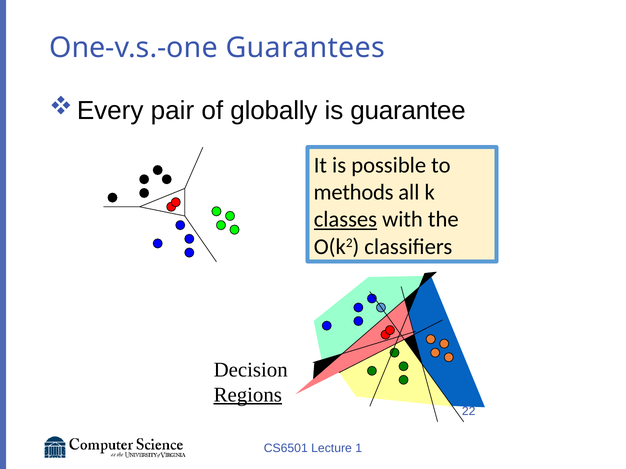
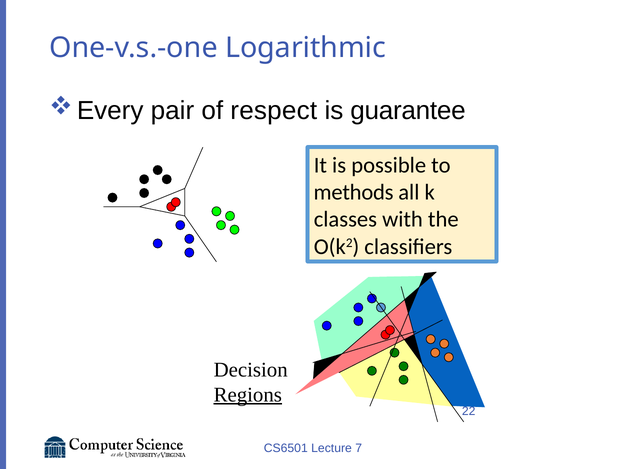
Guarantees: Guarantees -> Logarithmic
globally: globally -> respect
classes underline: present -> none
1: 1 -> 7
